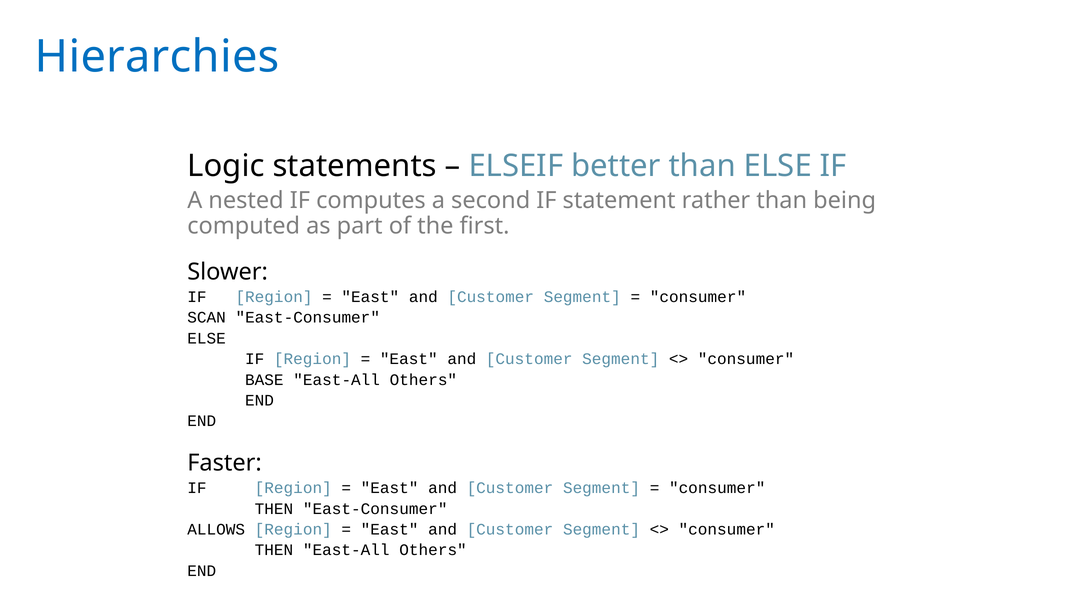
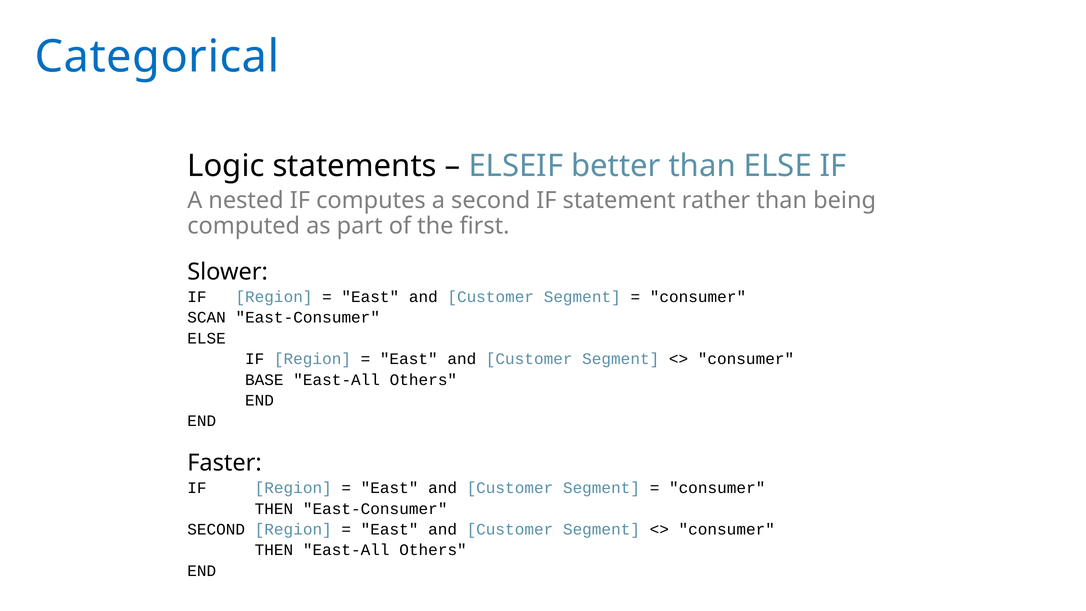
Hierarchies: Hierarchies -> Categorical
ALLOWS at (216, 529): ALLOWS -> SECOND
